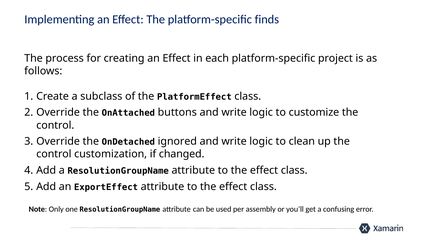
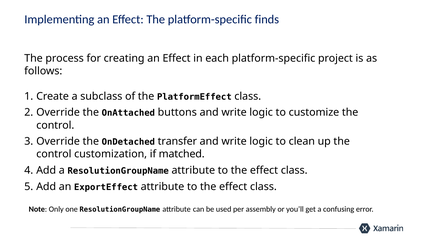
ignored: ignored -> transfer
changed: changed -> matched
